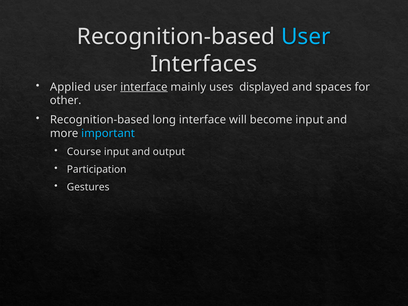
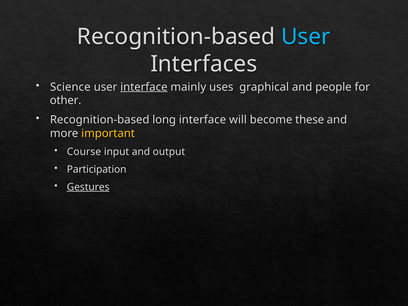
Applied: Applied -> Science
displayed: displayed -> graphical
spaces: spaces -> people
become input: input -> these
important colour: light blue -> yellow
Gestures underline: none -> present
